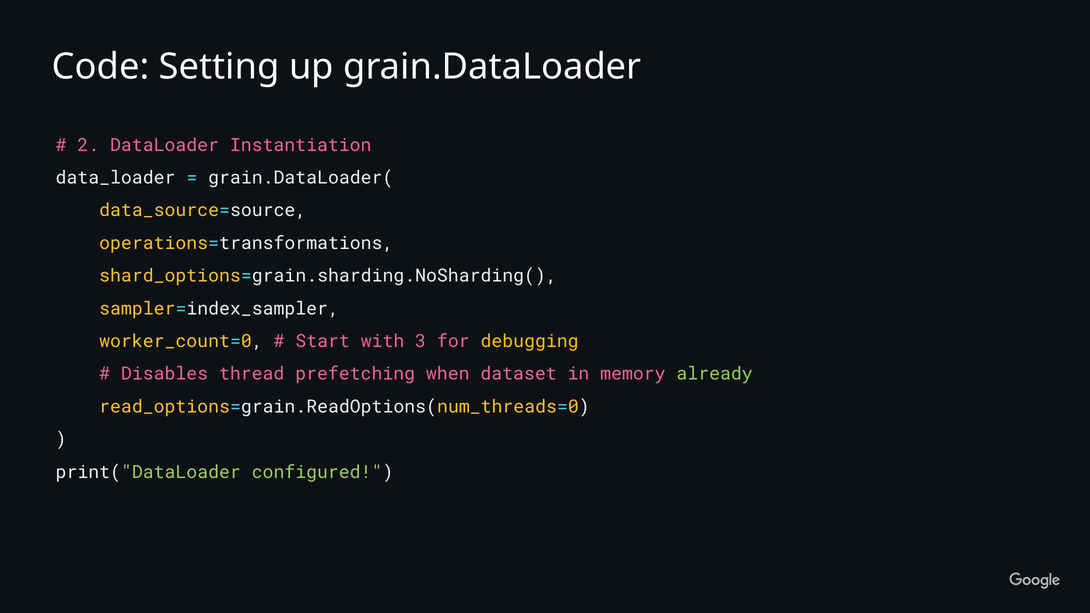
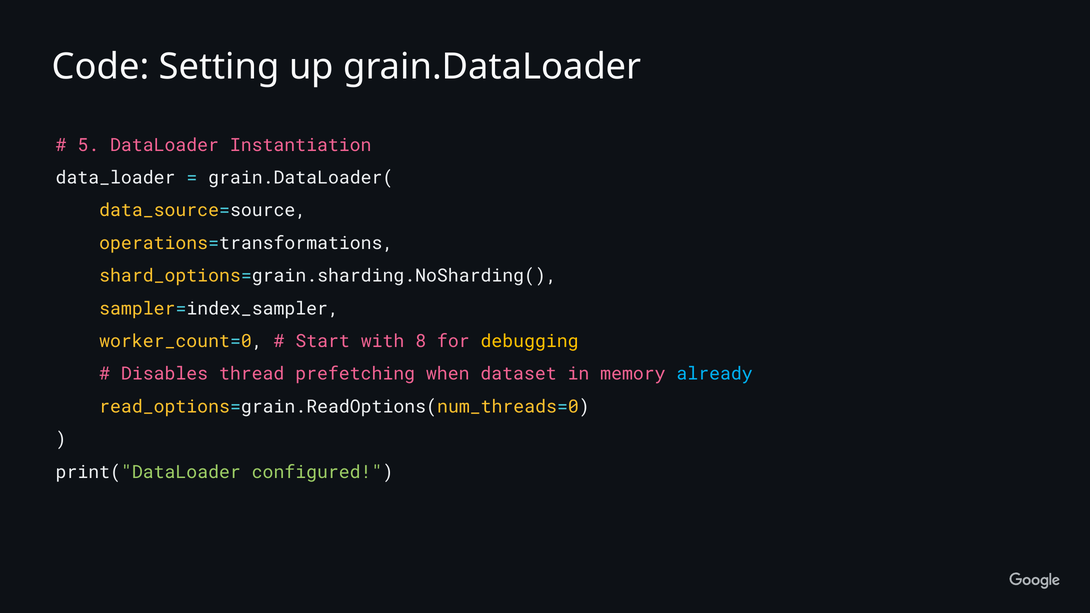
2: 2 -> 5
3: 3 -> 8
already colour: light green -> light blue
